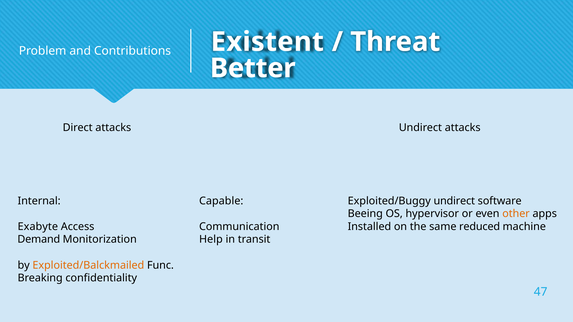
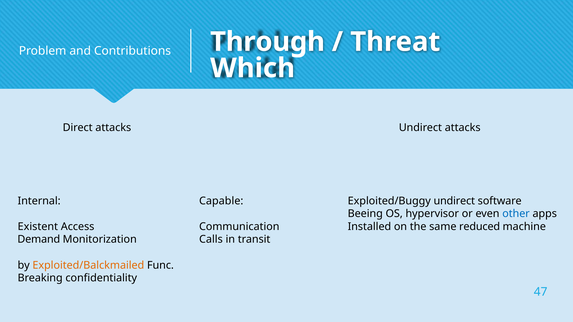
Existent: Existent -> Through
Better: Better -> Which
other colour: orange -> blue
Exabyte: Exabyte -> Existent
Help: Help -> Calls
